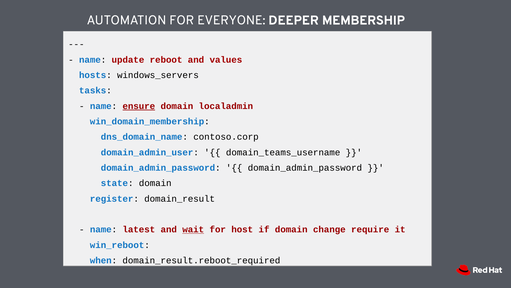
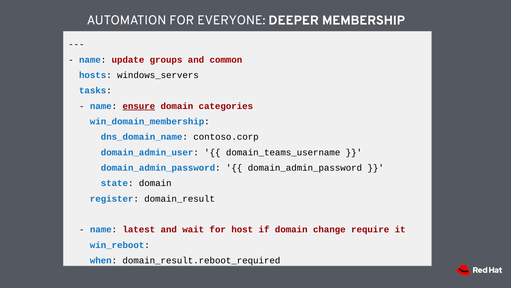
reboot: reboot -> groups
values: values -> common
localadmin: localadmin -> categories
wait underline: present -> none
